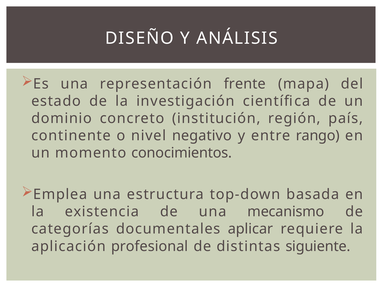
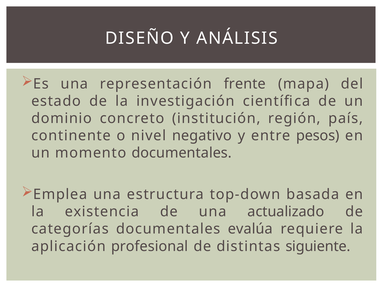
rango: rango -> pesos
momento conocimientos: conocimientos -> documentales
mecanismo: mecanismo -> actualizado
aplicar: aplicar -> evalúa
